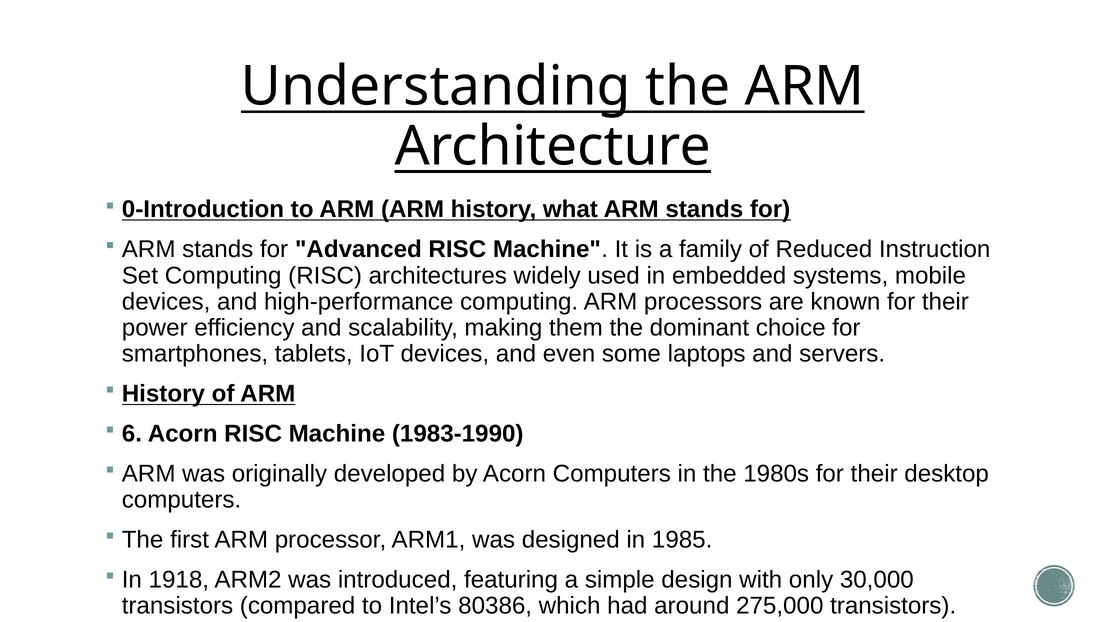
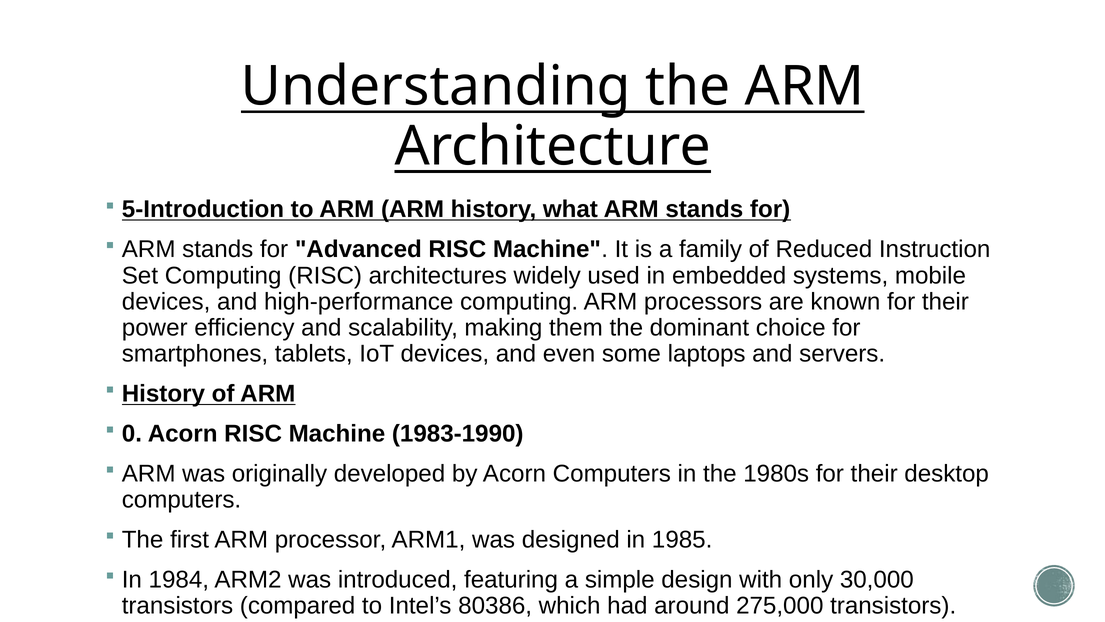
0-Introduction: 0-Introduction -> 5-Introduction
6: 6 -> 0
1918: 1918 -> 1984
